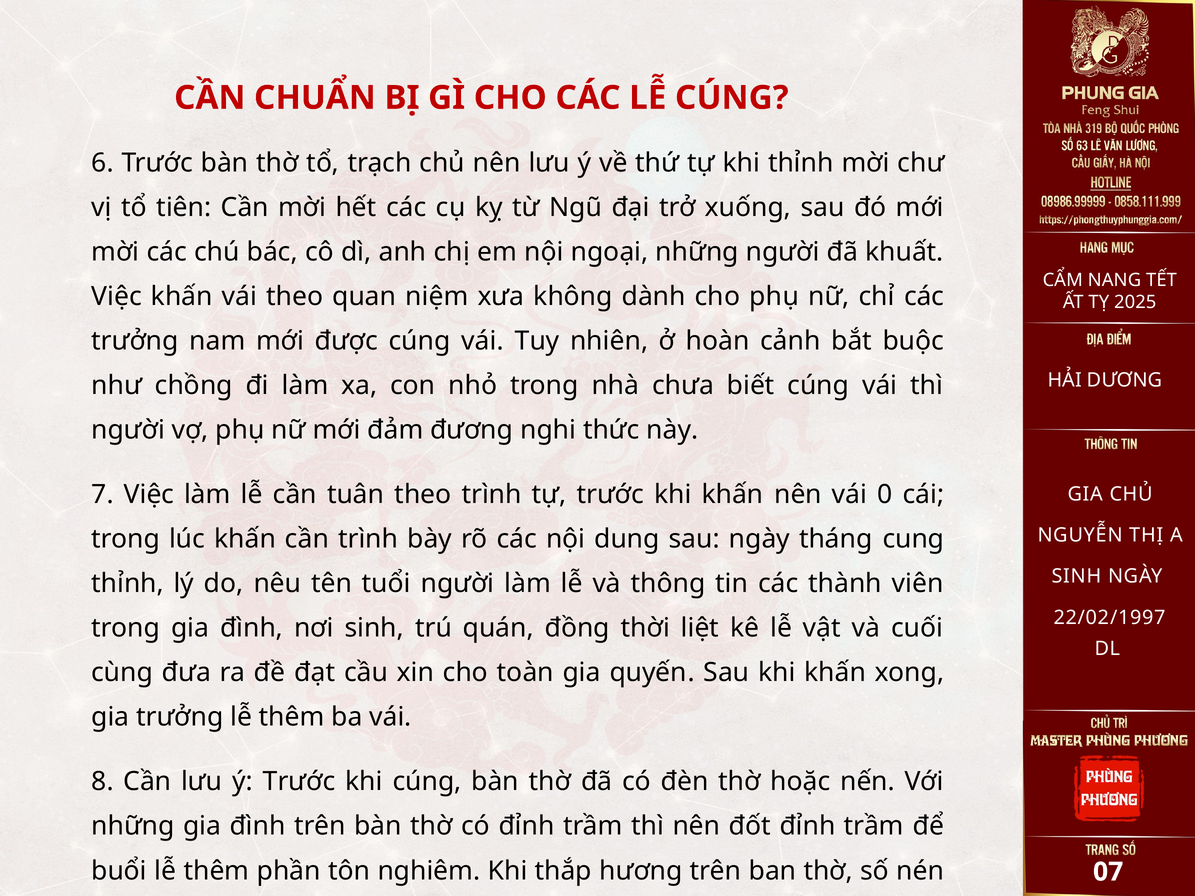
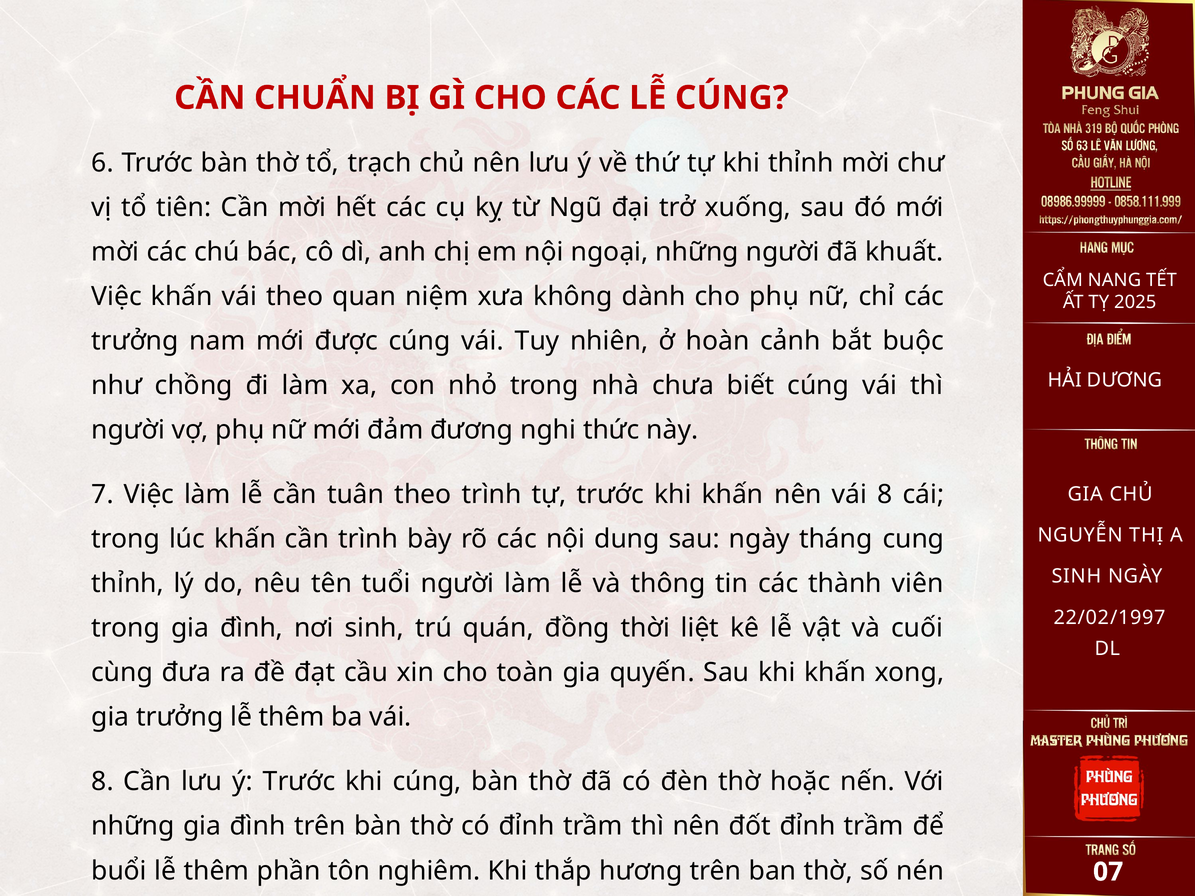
nên vái 0: 0 -> 8
